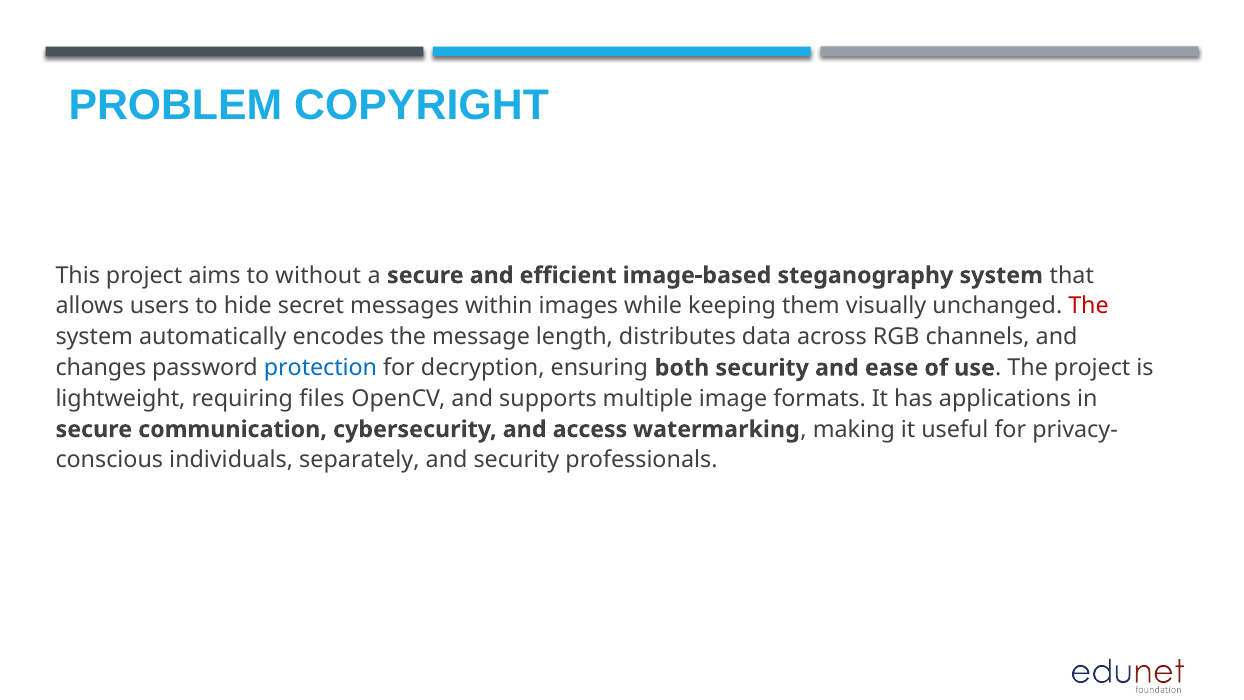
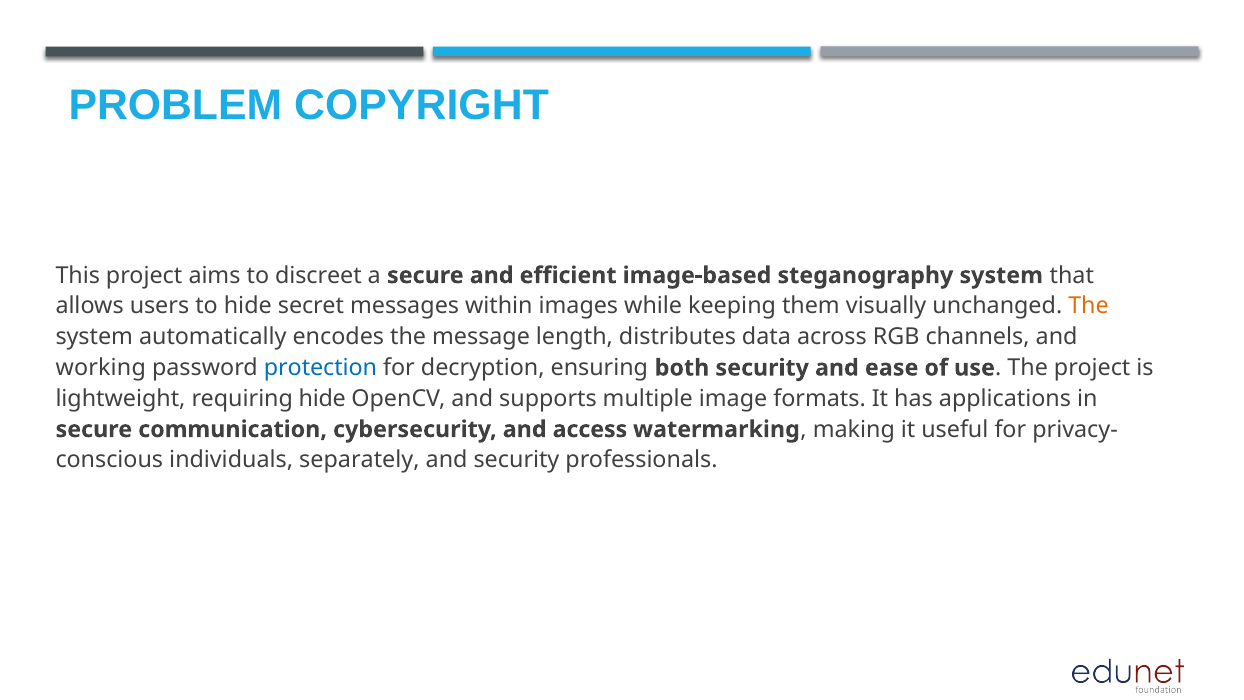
without: without -> discreet
The at (1089, 306) colour: red -> orange
changes: changes -> working
requiring files: files -> hide
